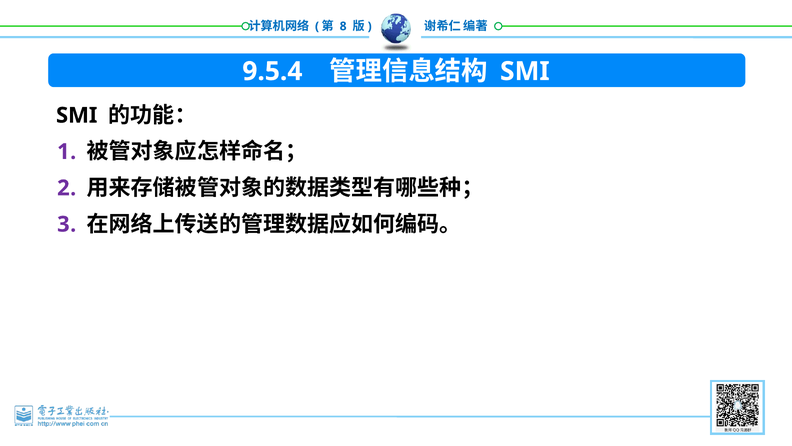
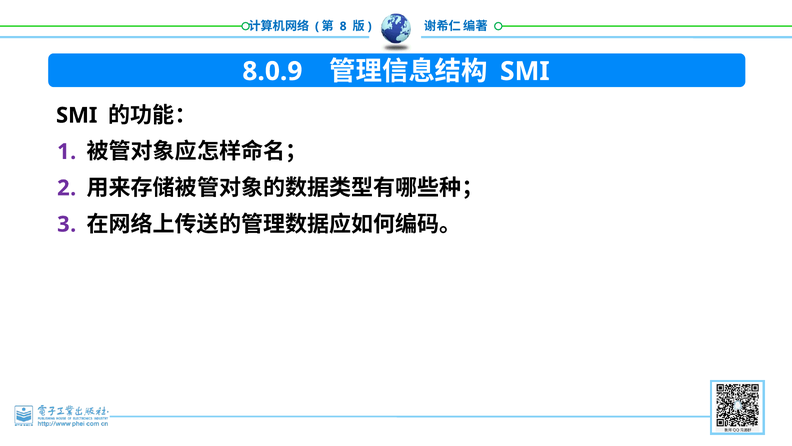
9.5.4: 9.5.4 -> 8.0.9
